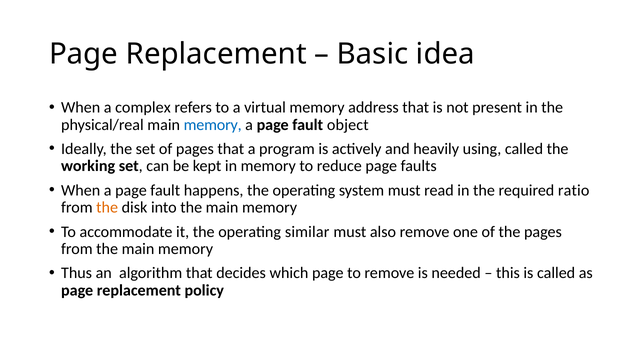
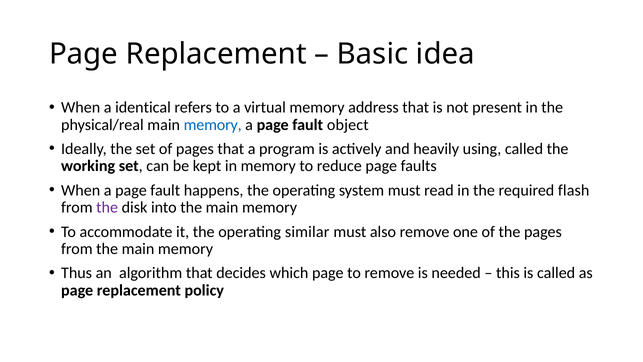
complex: complex -> identical
ratio: ratio -> flash
the at (107, 207) colour: orange -> purple
